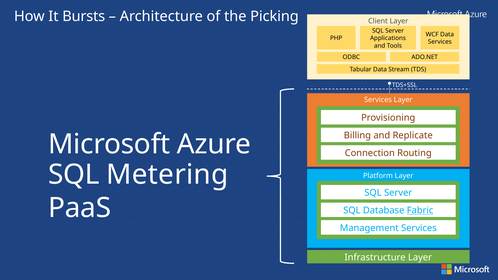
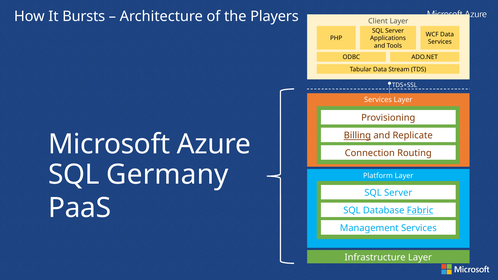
Picking: Picking -> Players
Billing underline: none -> present
Metering: Metering -> Germany
